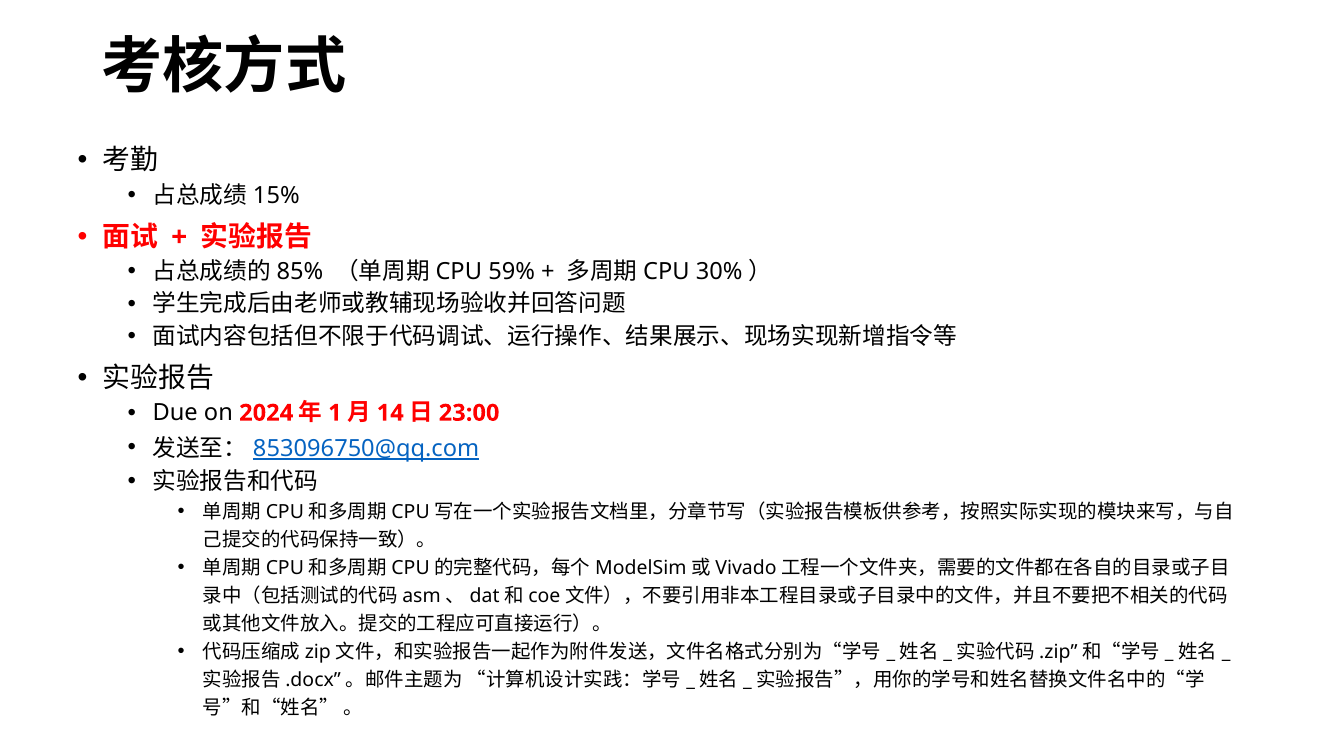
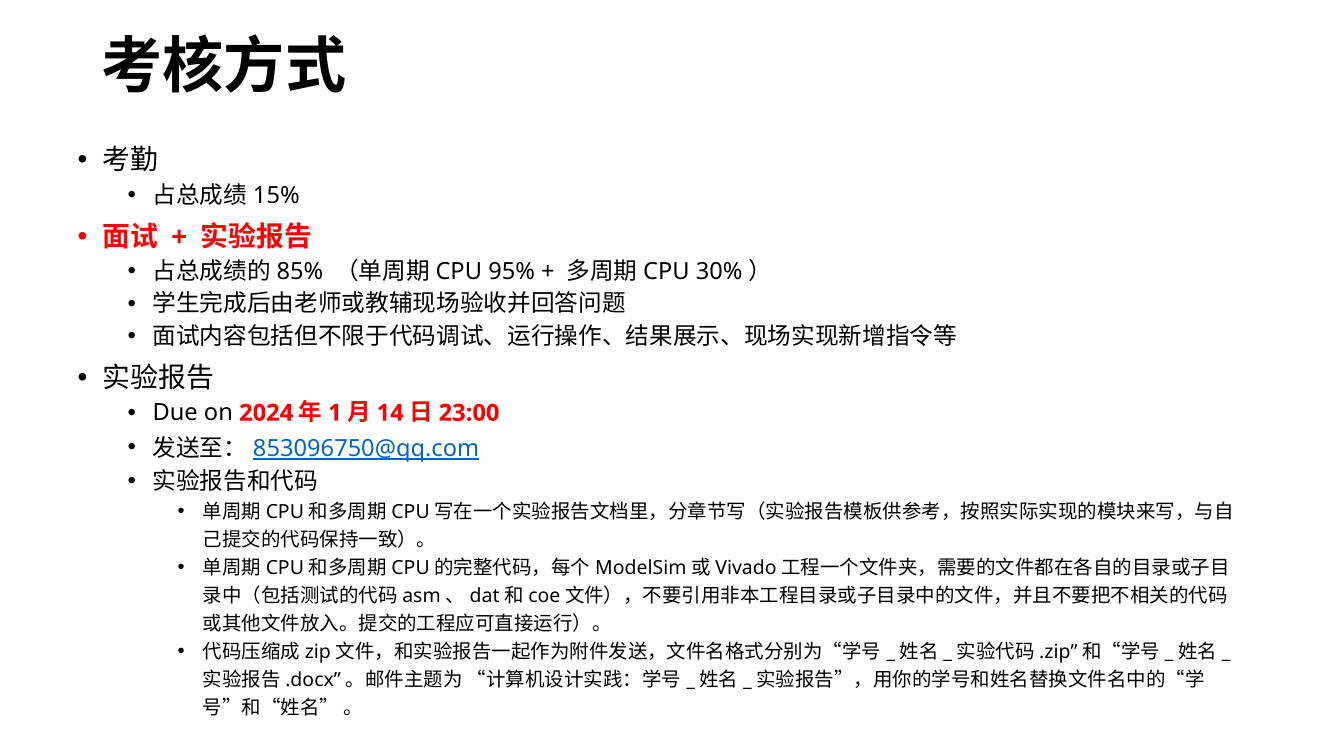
59%: 59% -> 95%
